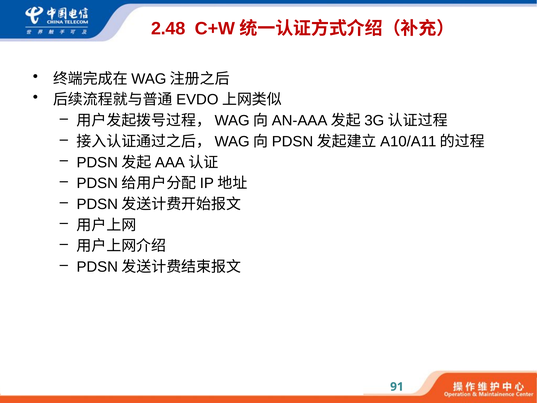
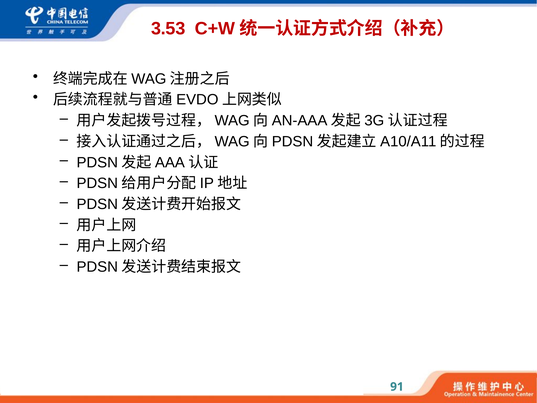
2.48: 2.48 -> 3.53
